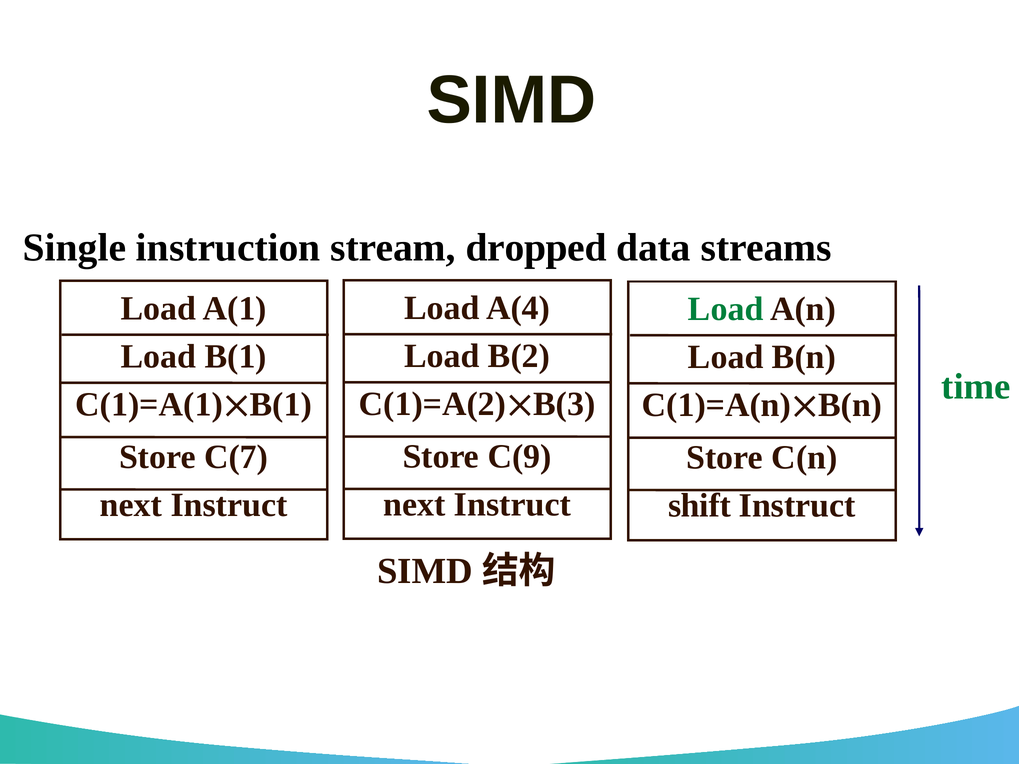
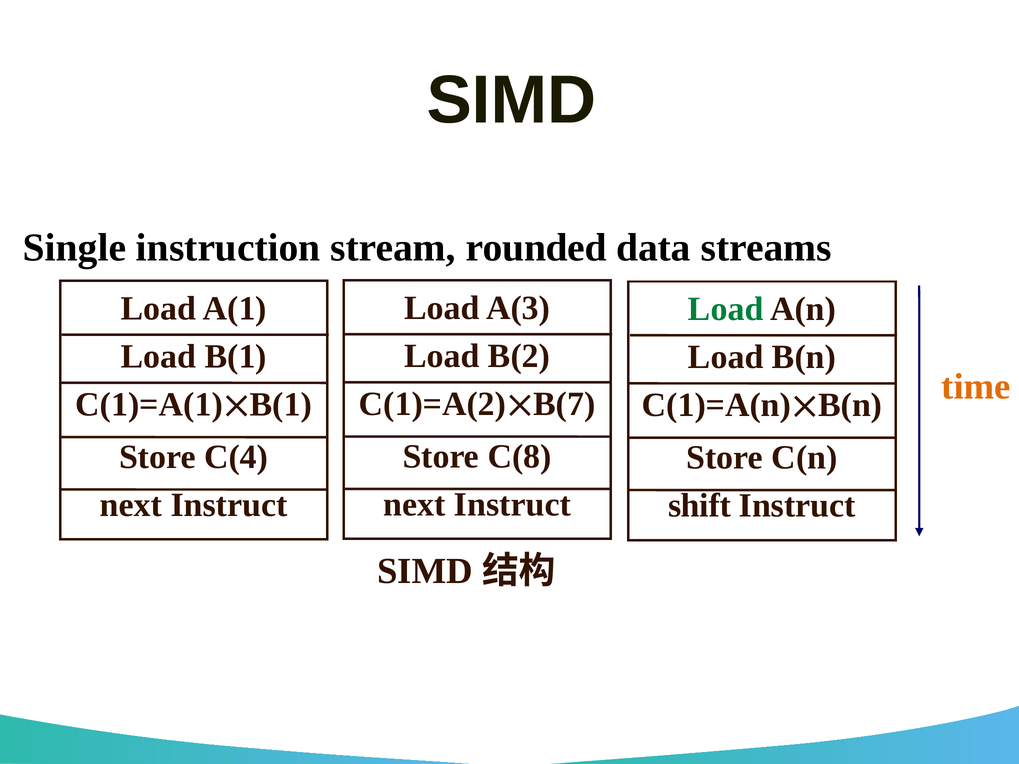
dropped: dropped -> rounded
A(4: A(4 -> A(3
time colour: green -> orange
B(3: B(3 -> B(7
C(9: C(9 -> C(8
C(7: C(7 -> C(4
